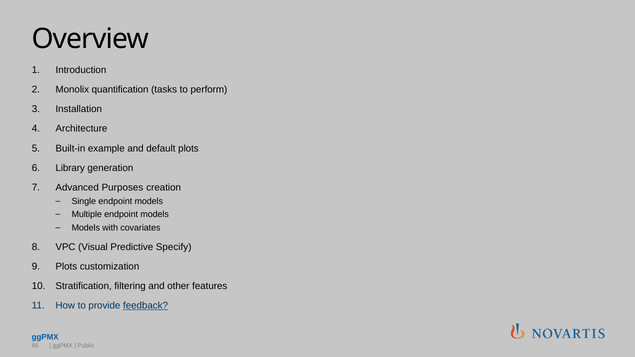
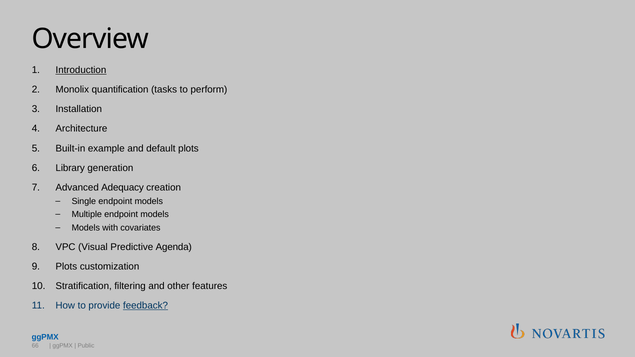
Introduction underline: none -> present
Purposes: Purposes -> Adequacy
Specify: Specify -> Agenda
